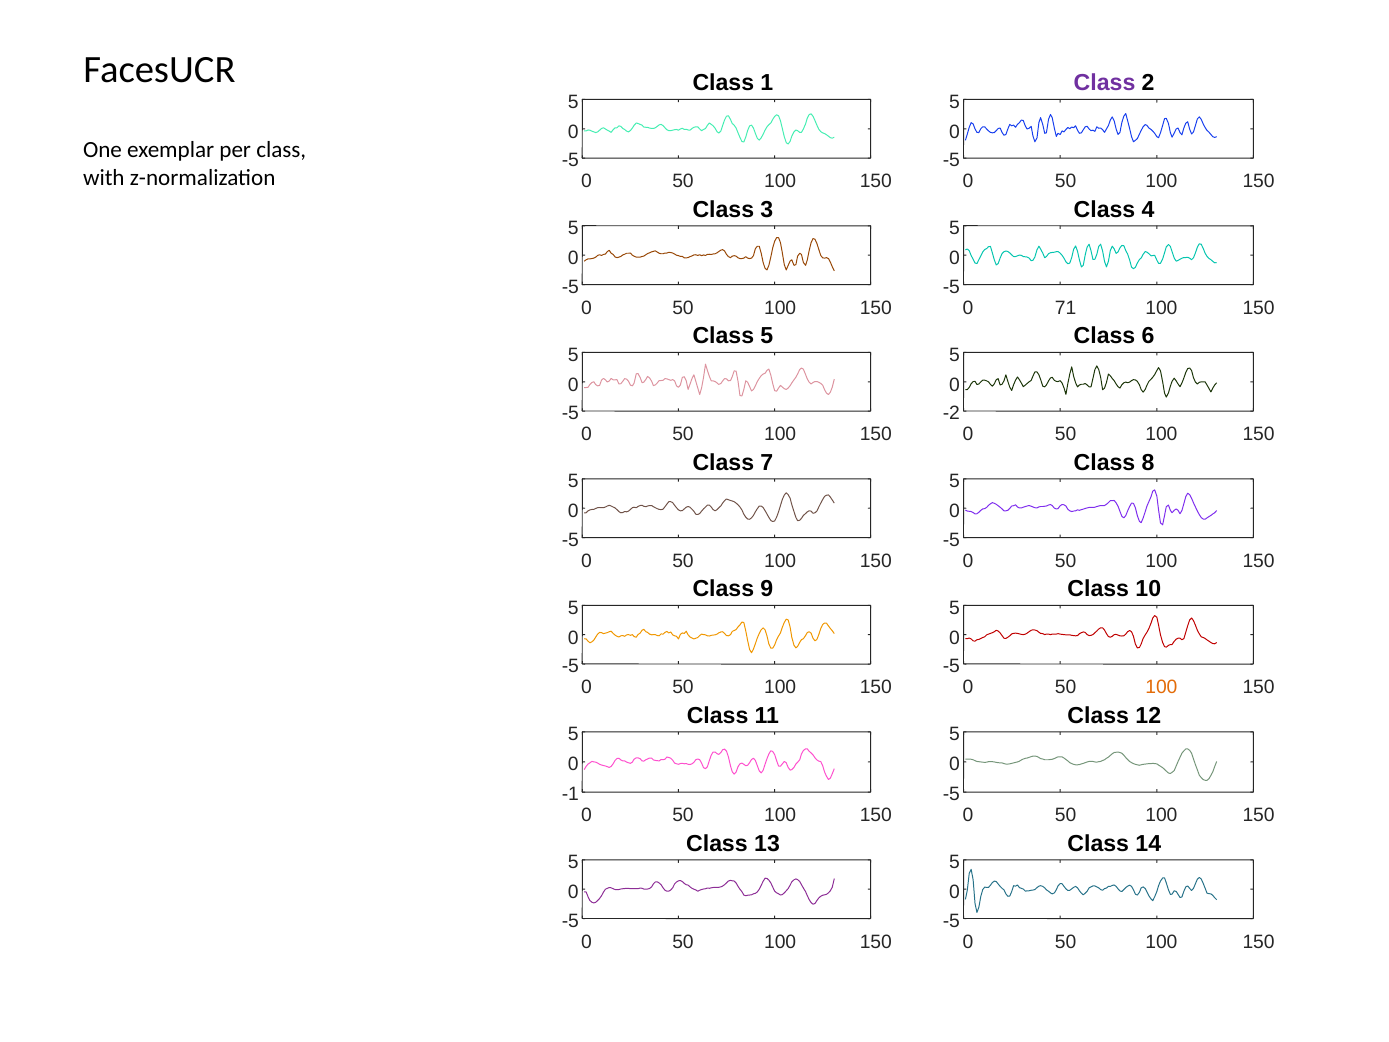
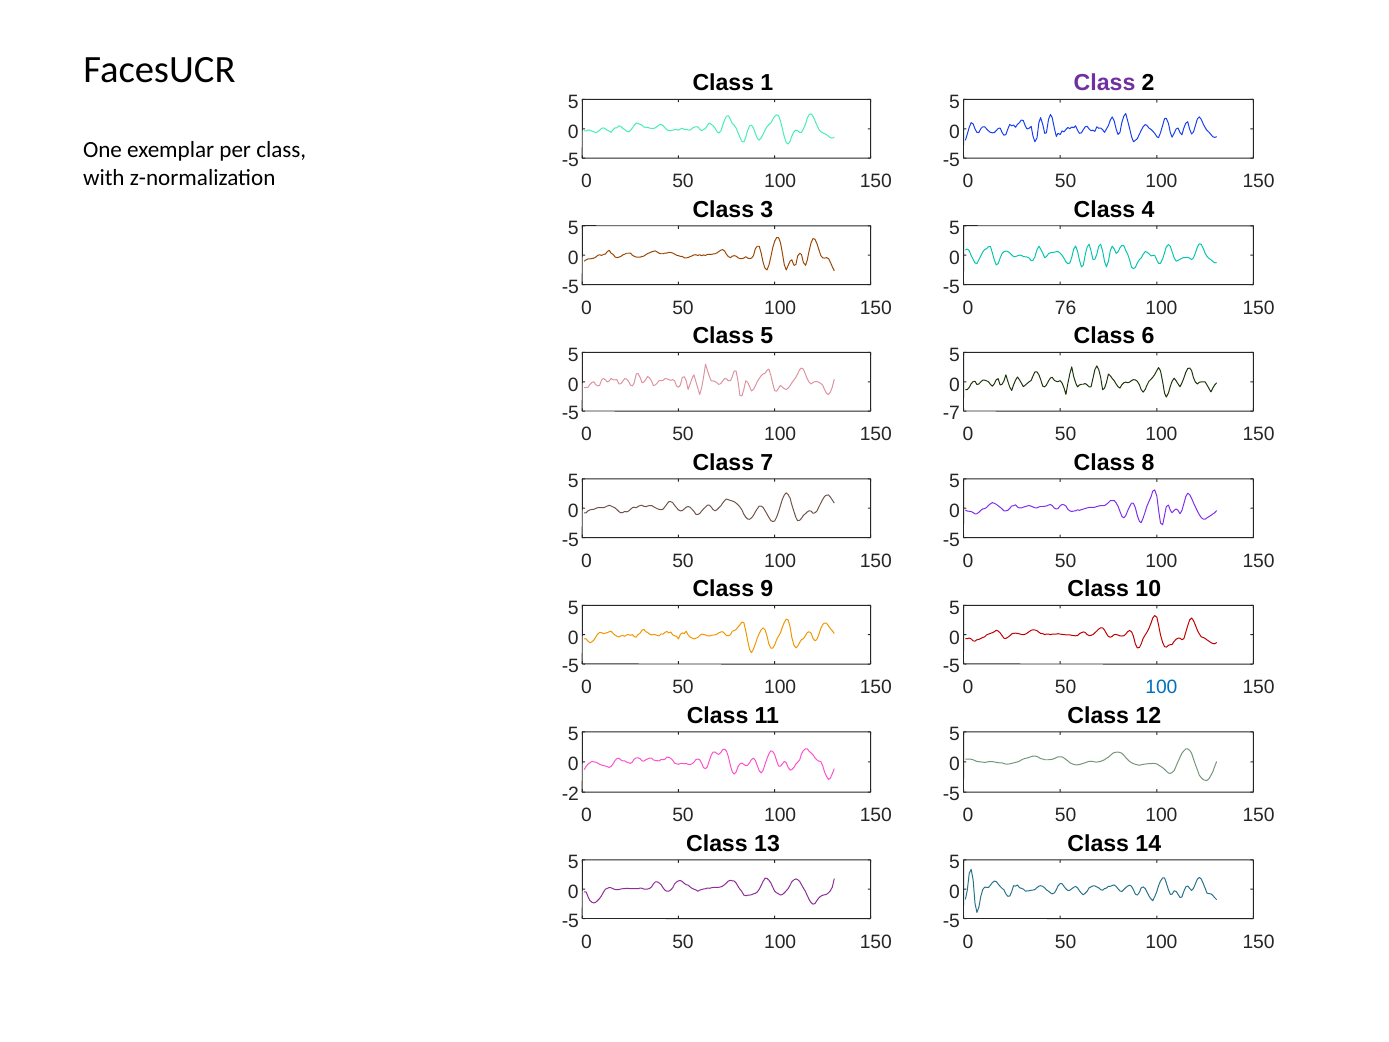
71: 71 -> 76
-2: -2 -> -7
100 at (1161, 687) colour: orange -> blue
-1: -1 -> -2
